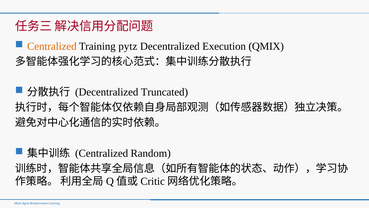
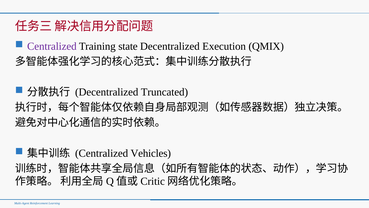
Centralized at (52, 46) colour: orange -> purple
pytz: pytz -> state
Random: Random -> Vehicles
